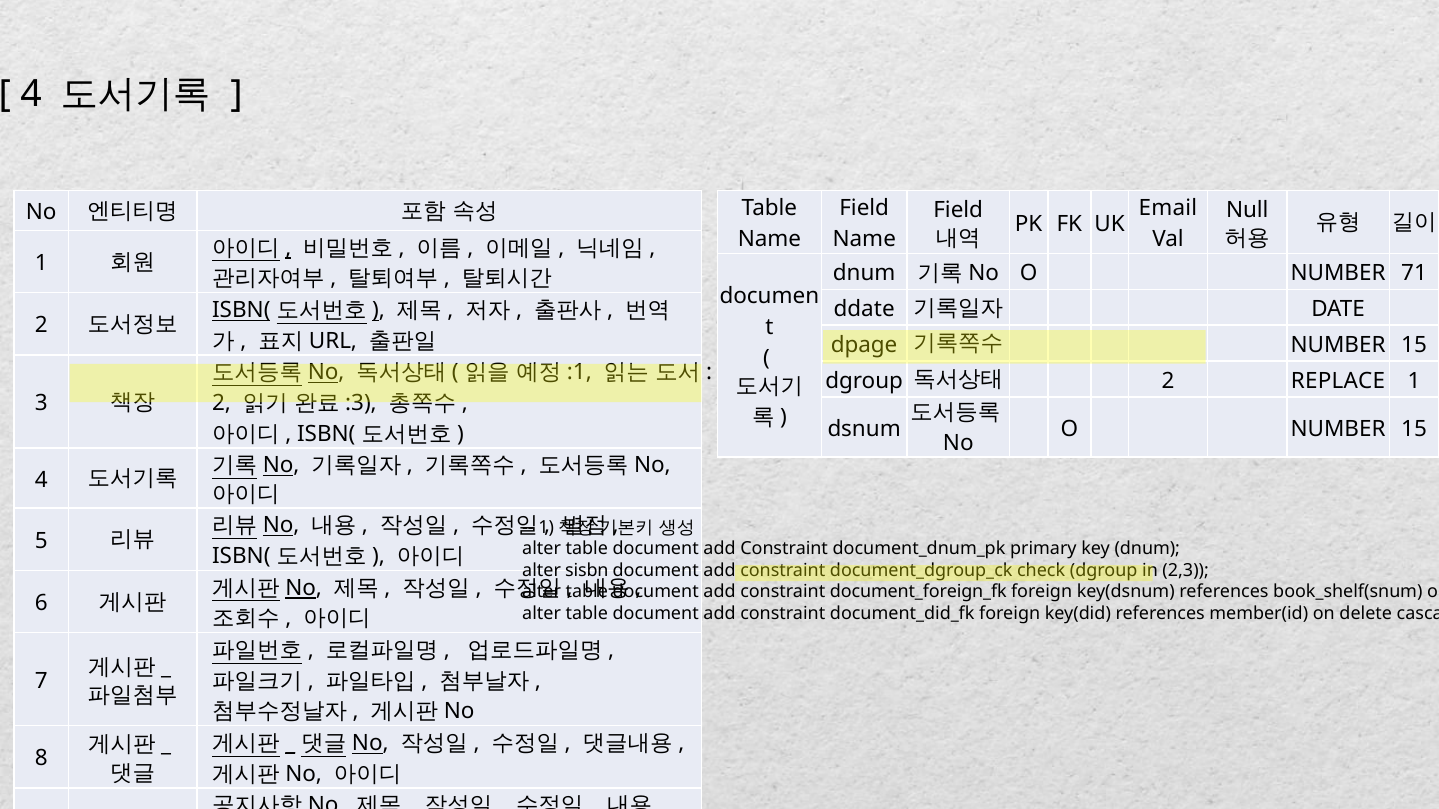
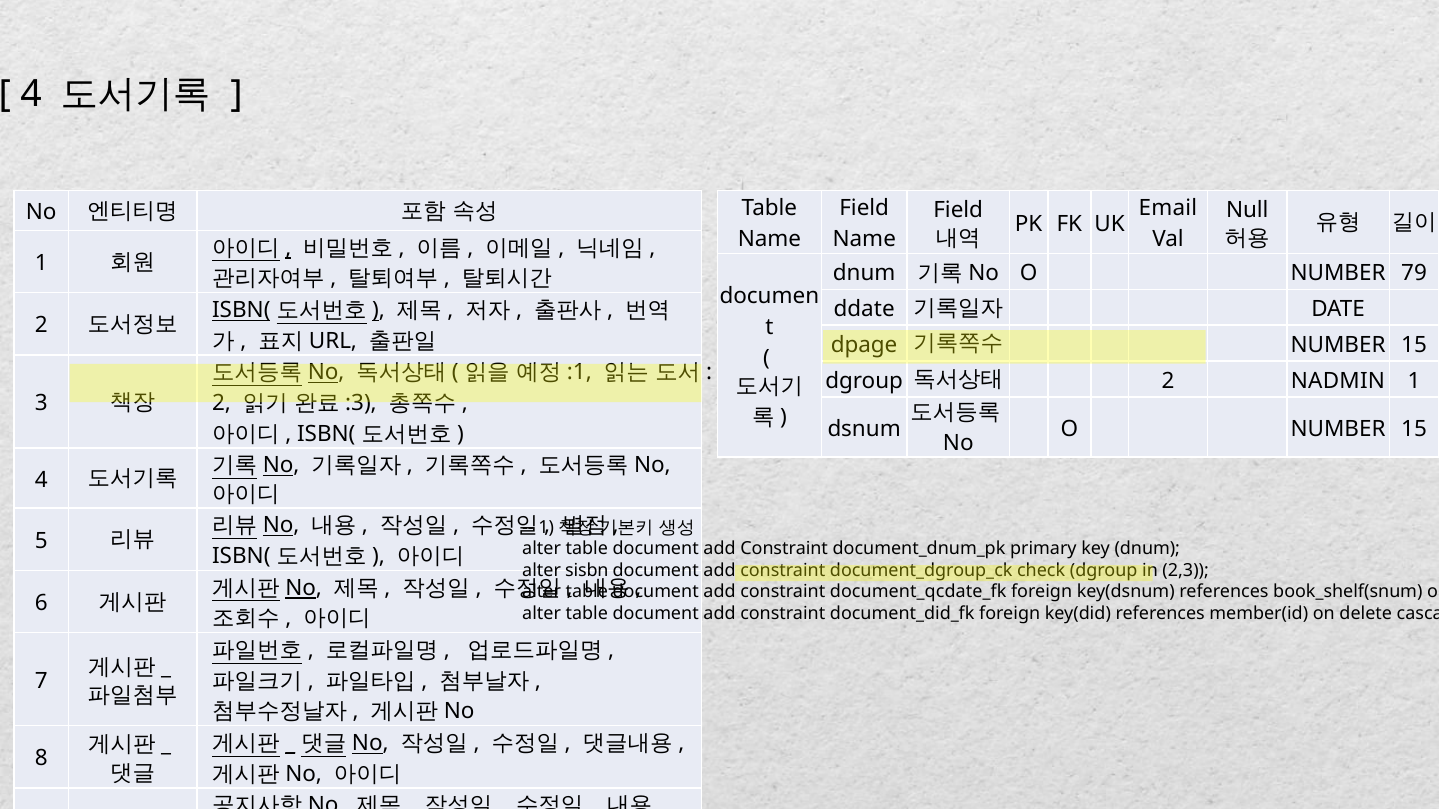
71: 71 -> 79
REPLACE: REPLACE -> NADMIN
document_foreign_fk: document_foreign_fk -> document_qcdate_fk
